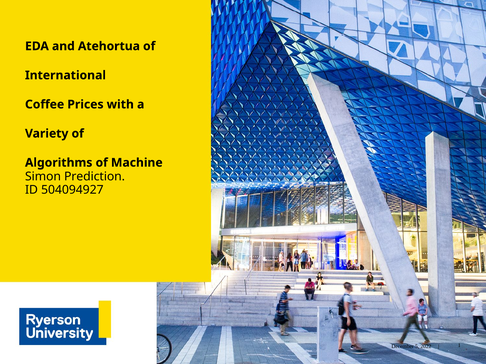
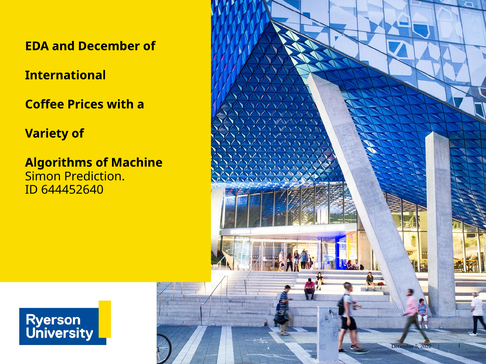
and Atehortua: Atehortua -> December
504094927: 504094927 -> 644452640
